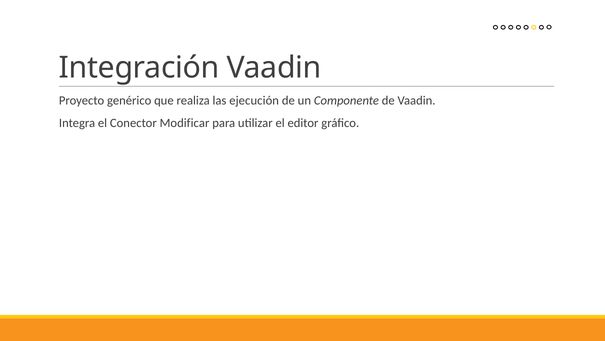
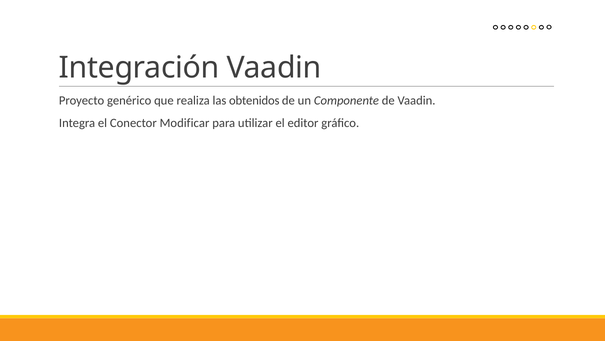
ejecución: ejecución -> obtenidos
